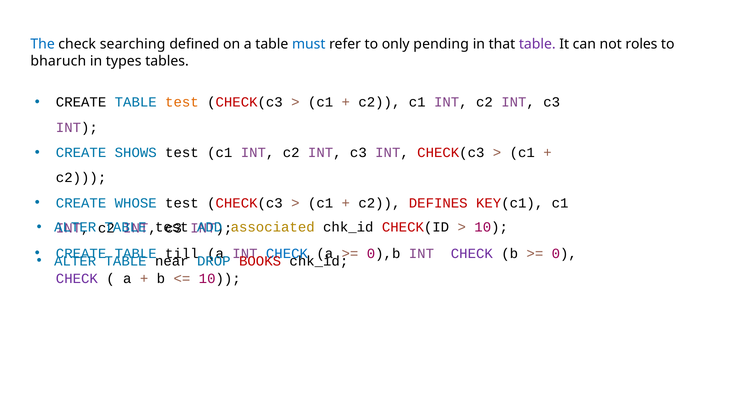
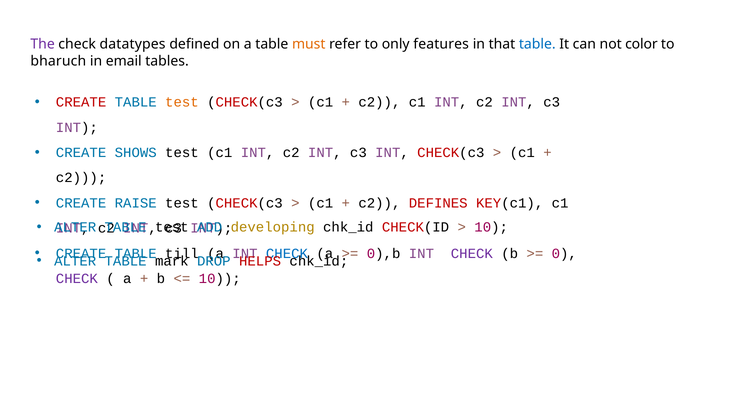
The colour: blue -> purple
searching: searching -> datatypes
must colour: blue -> orange
pending: pending -> features
table at (537, 44) colour: purple -> blue
roles: roles -> color
types: types -> email
CREATE at (81, 102) colour: black -> red
WHOSE: WHOSE -> RAISE
associated: associated -> developing
near: near -> mark
BOOKS: BOOKS -> HELPS
